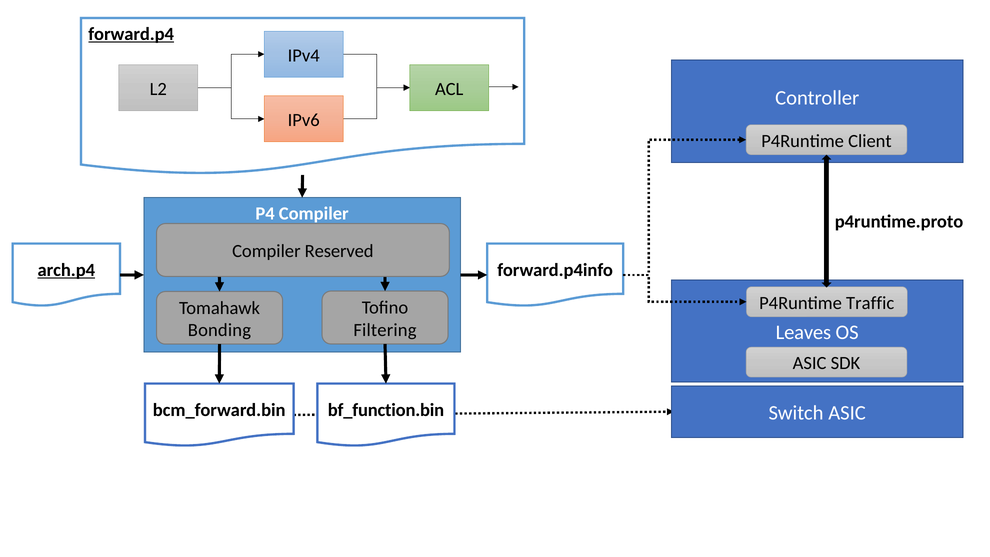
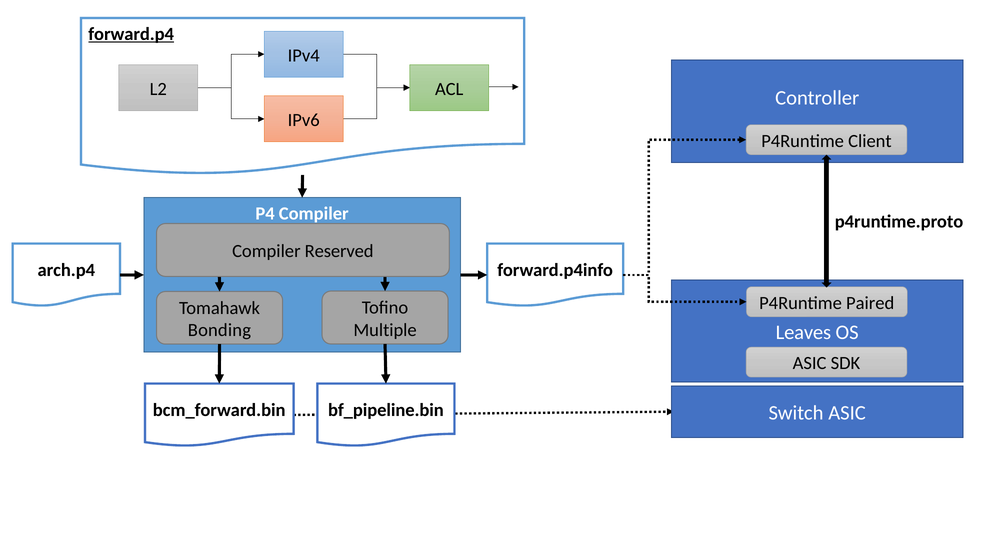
arch.p4 underline: present -> none
Traffic: Traffic -> Paired
Filtering: Filtering -> Multiple
bf_function.bin: bf_function.bin -> bf_pipeline.bin
